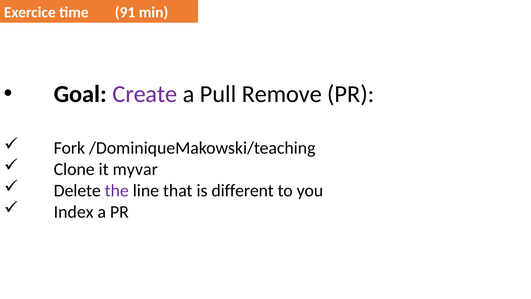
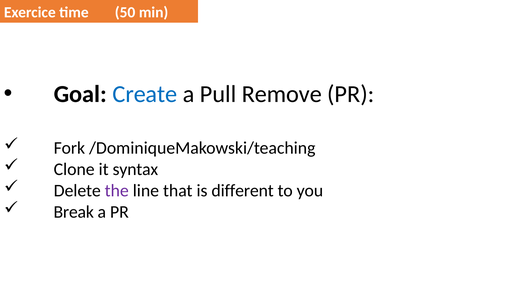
91: 91 -> 50
Create colour: purple -> blue
myvar: myvar -> syntax
Index: Index -> Break
